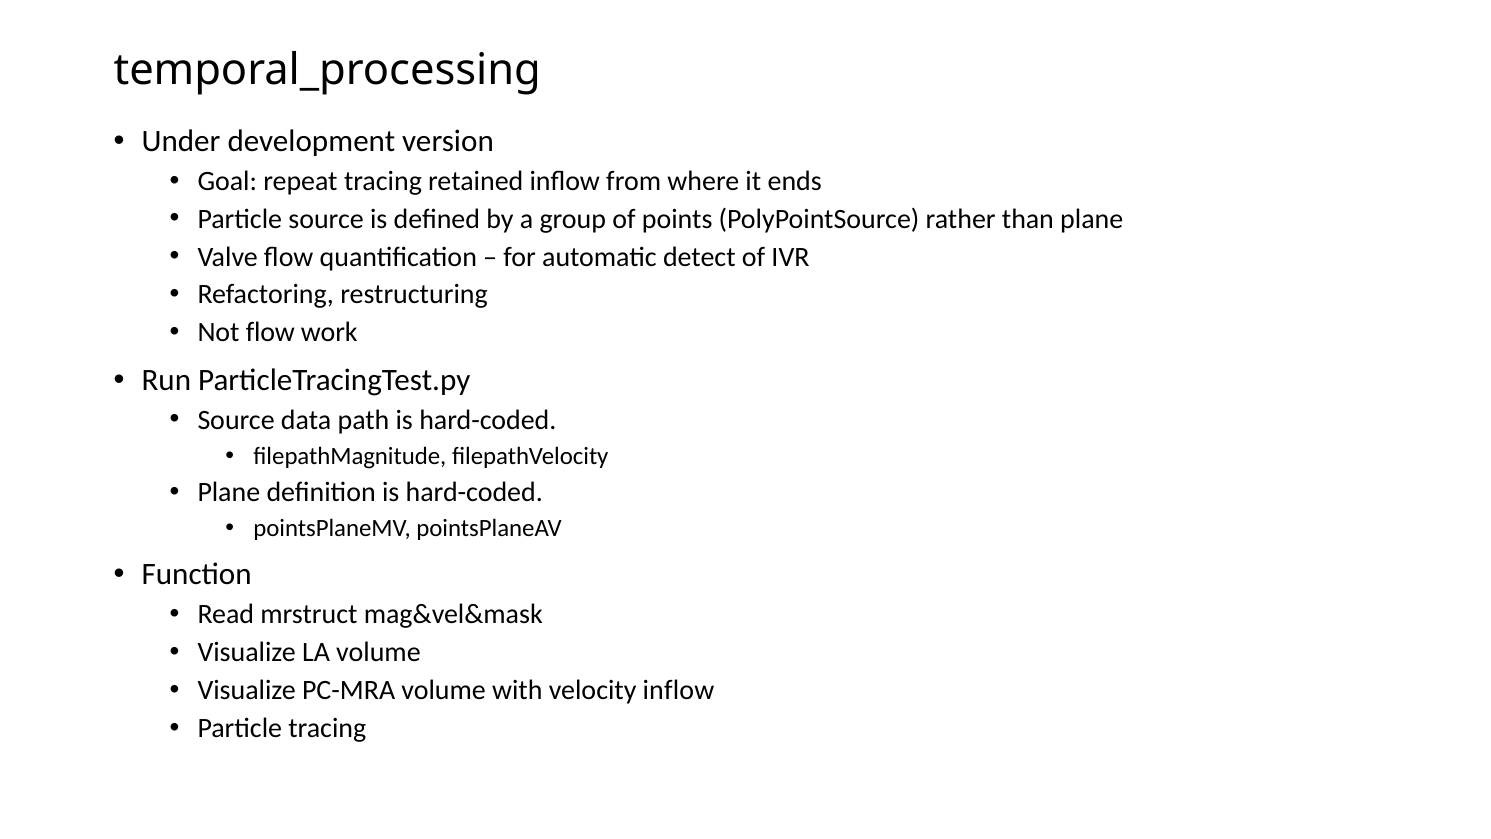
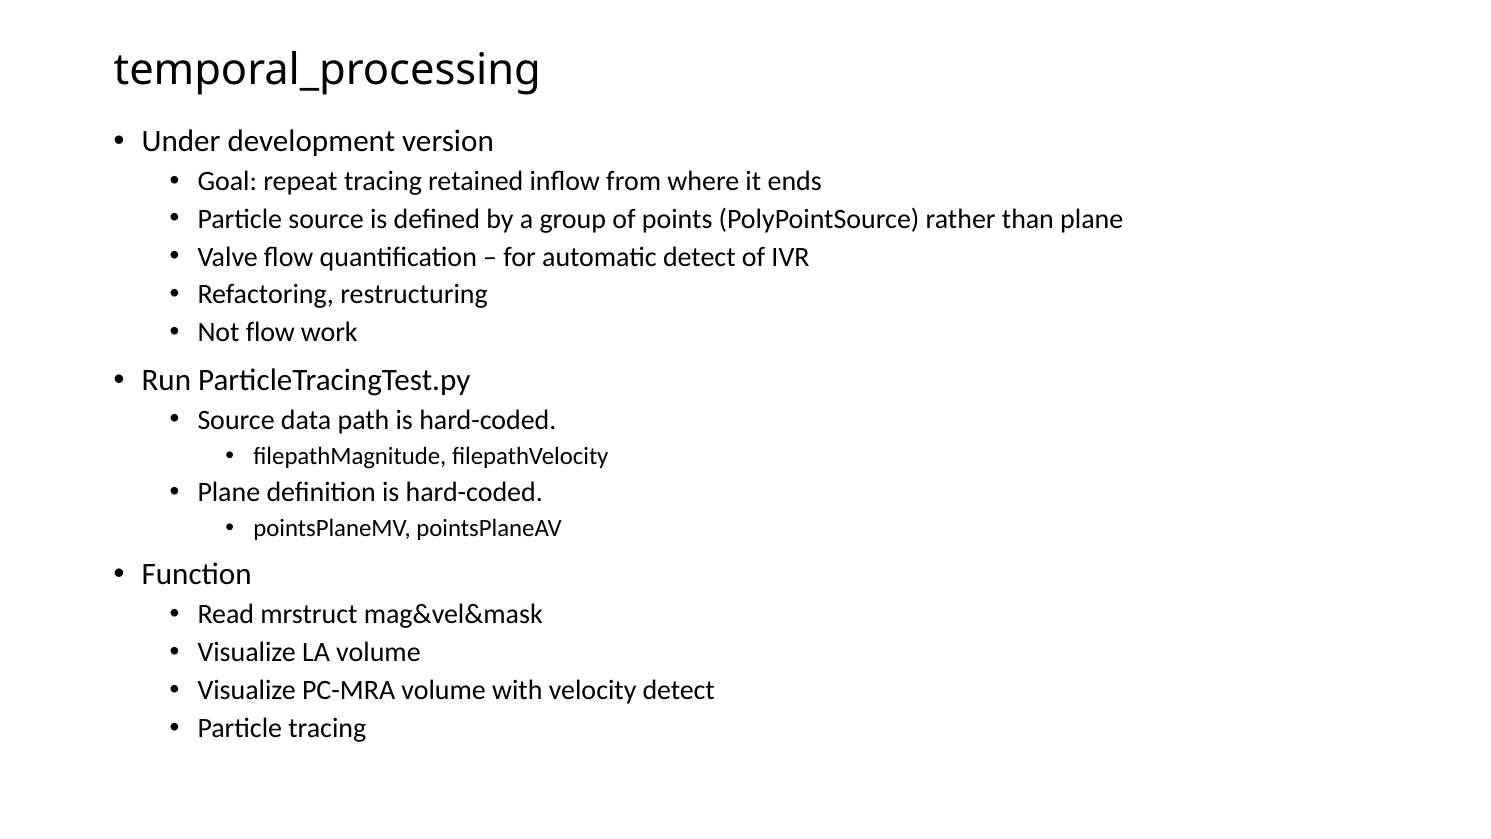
velocity inflow: inflow -> detect
